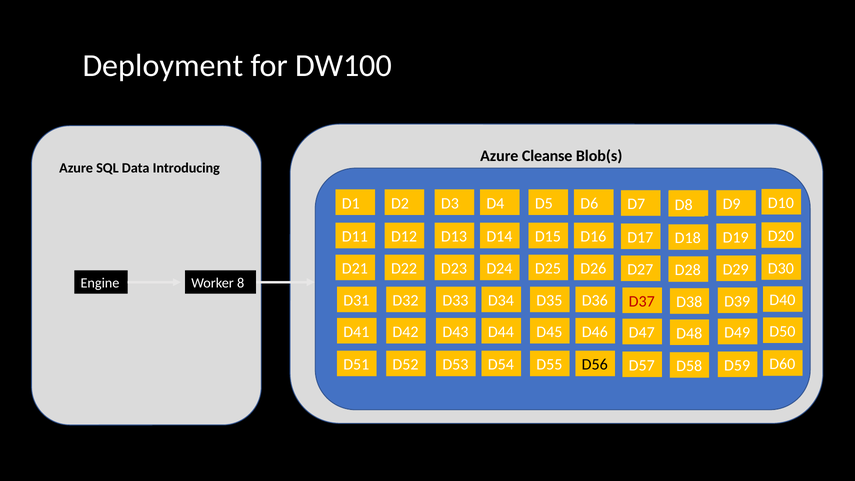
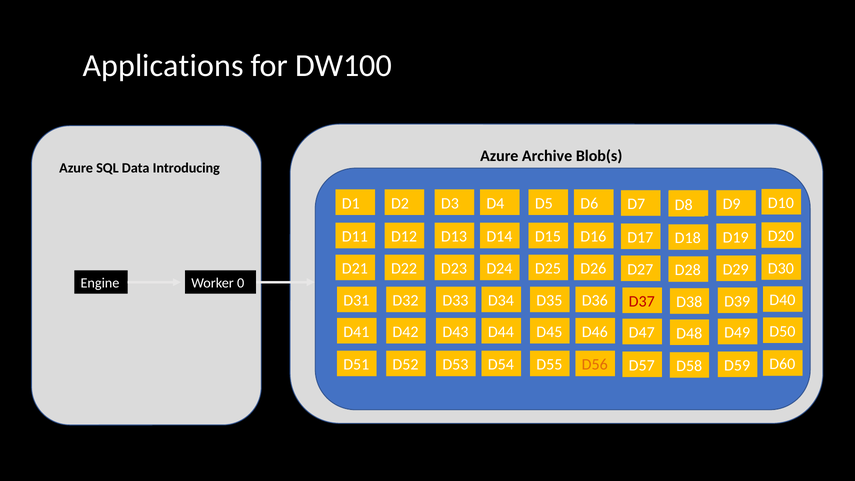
Deployment: Deployment -> Applications
Cleanse: Cleanse -> Archive
8: 8 -> 0
D56 colour: black -> orange
